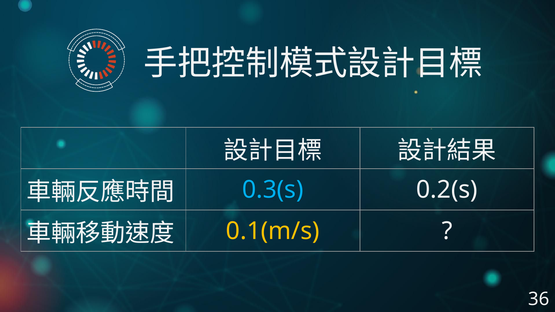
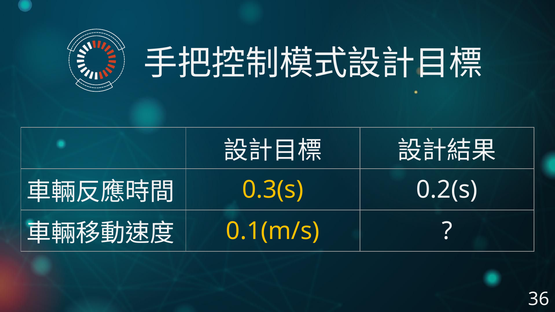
0.3(s colour: light blue -> yellow
